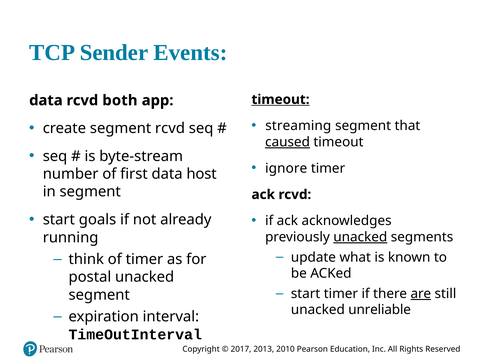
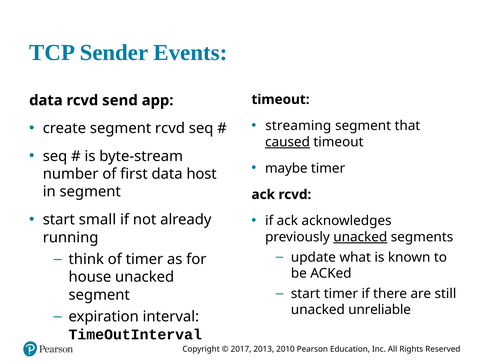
timeout at (281, 100) underline: present -> none
both: both -> send
ignore: ignore -> maybe
goals: goals -> small
postal: postal -> house
are underline: present -> none
